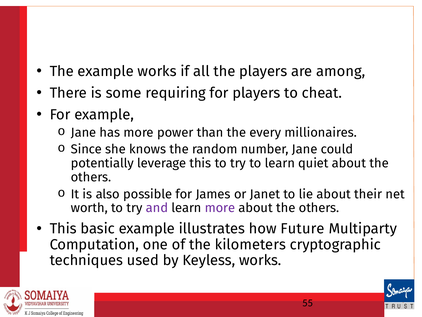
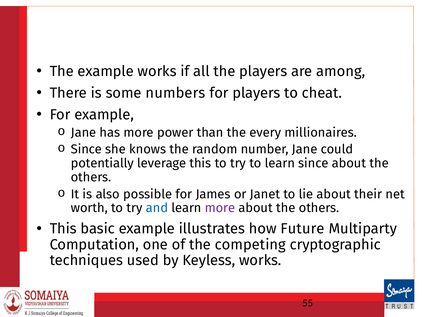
requiring: requiring -> numbers
learn quiet: quiet -> since
and colour: purple -> blue
kilometers: kilometers -> competing
